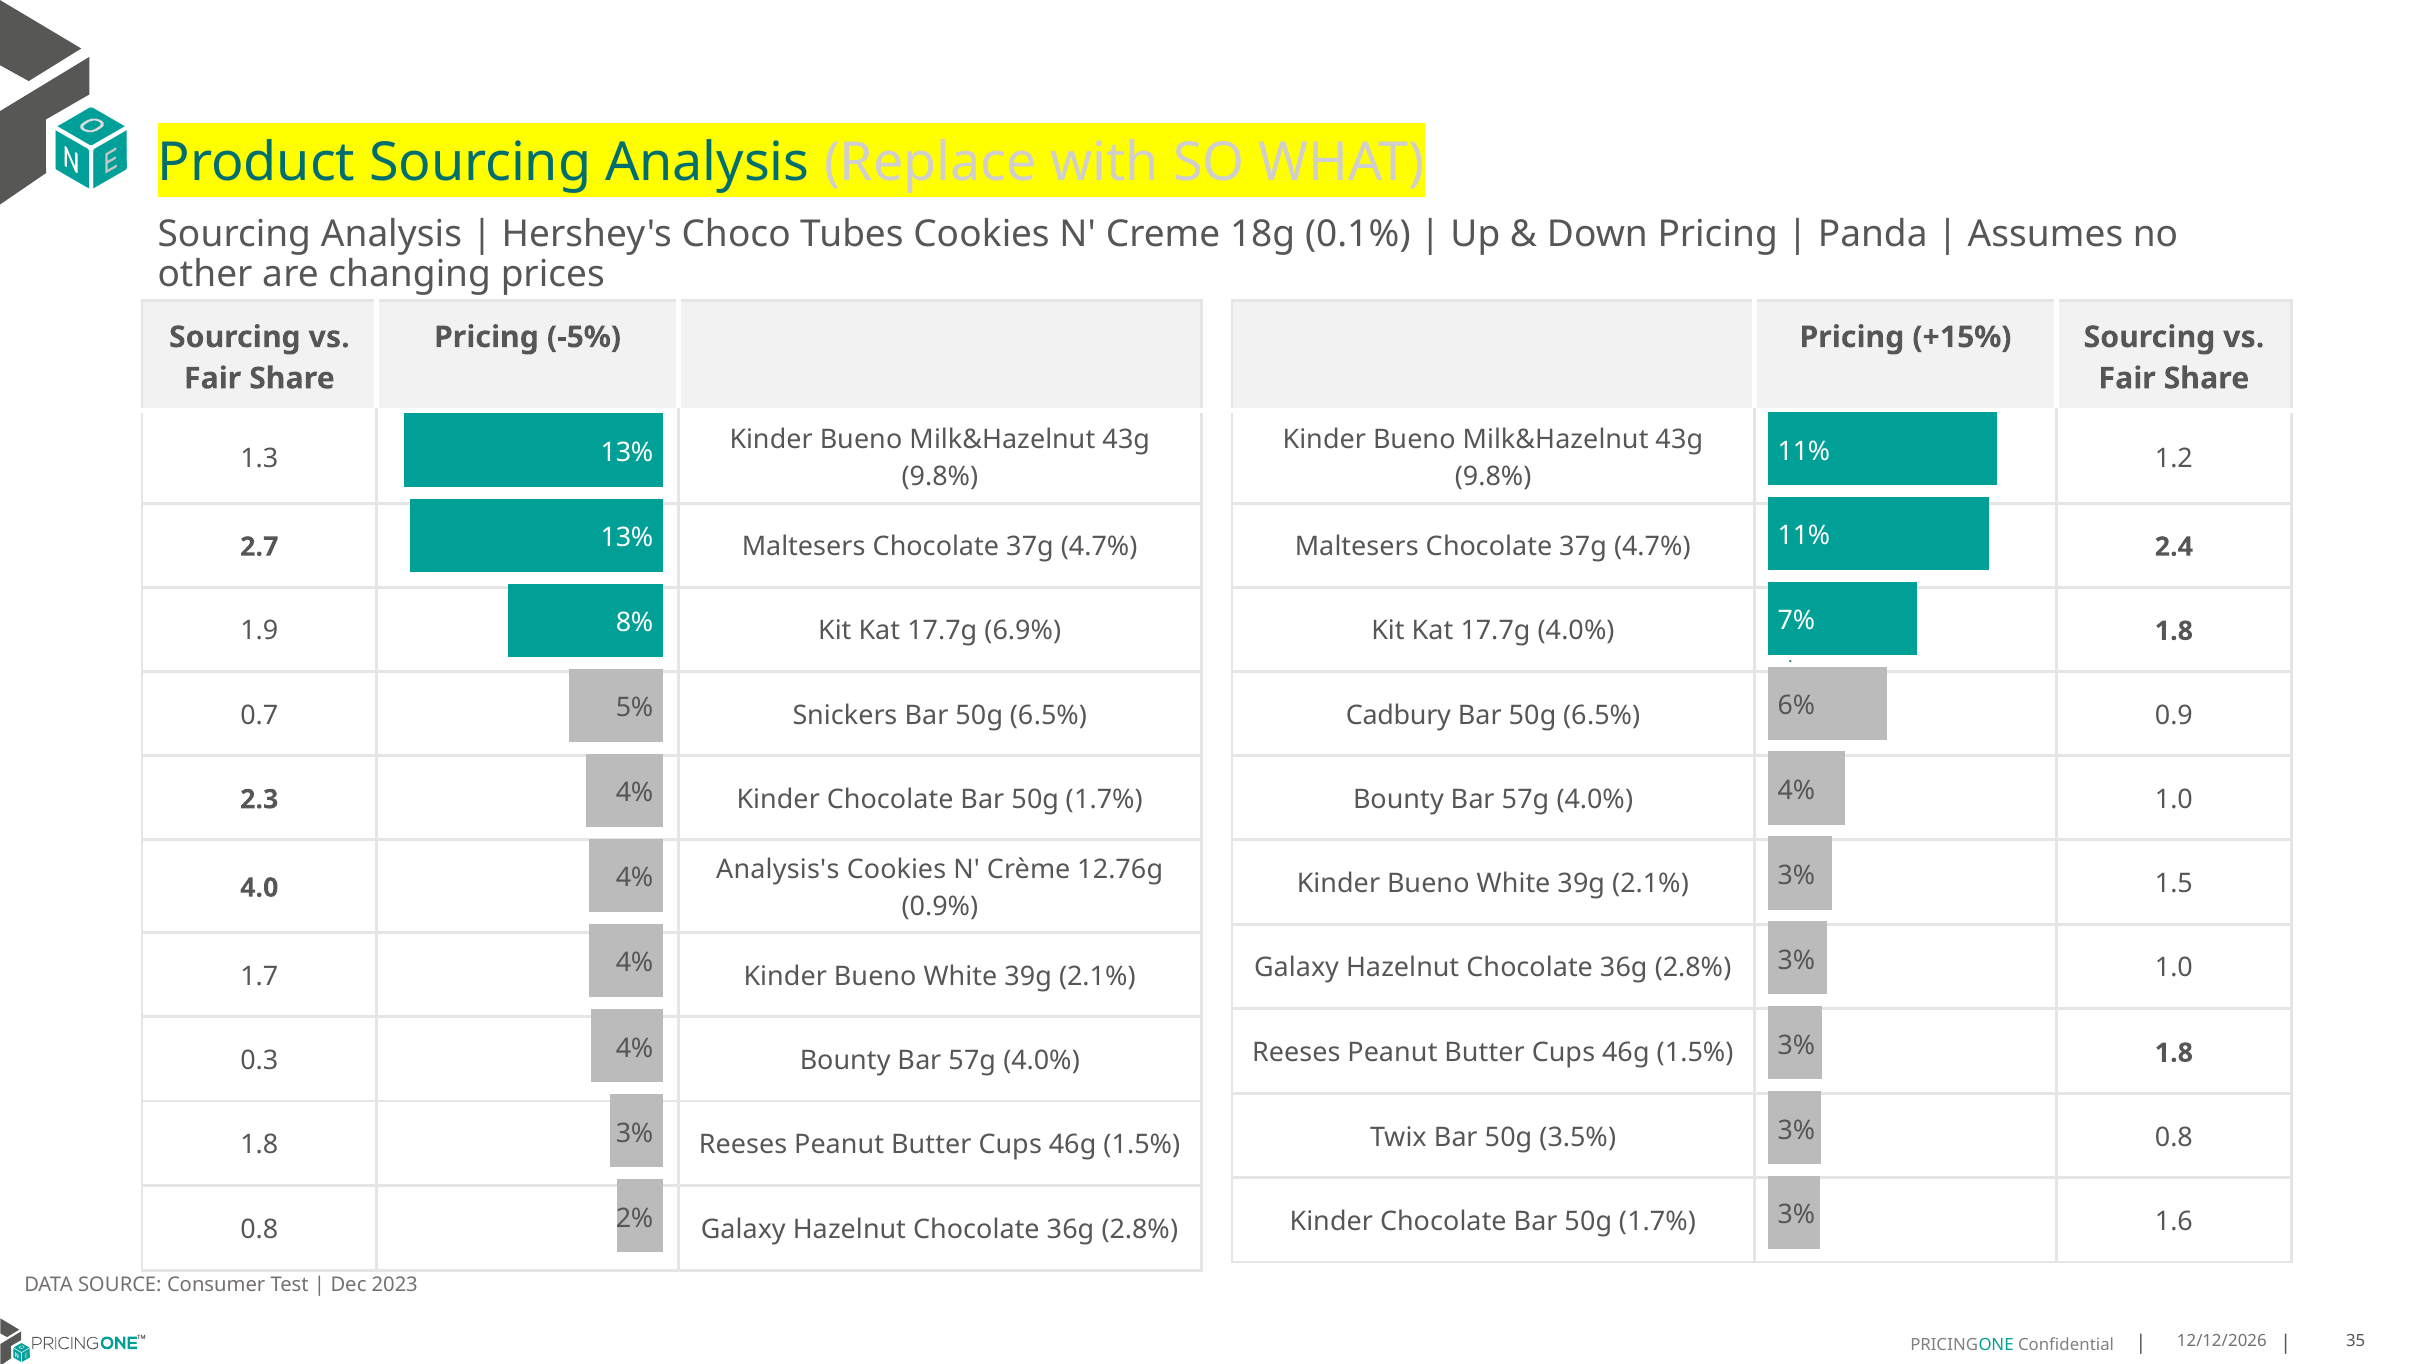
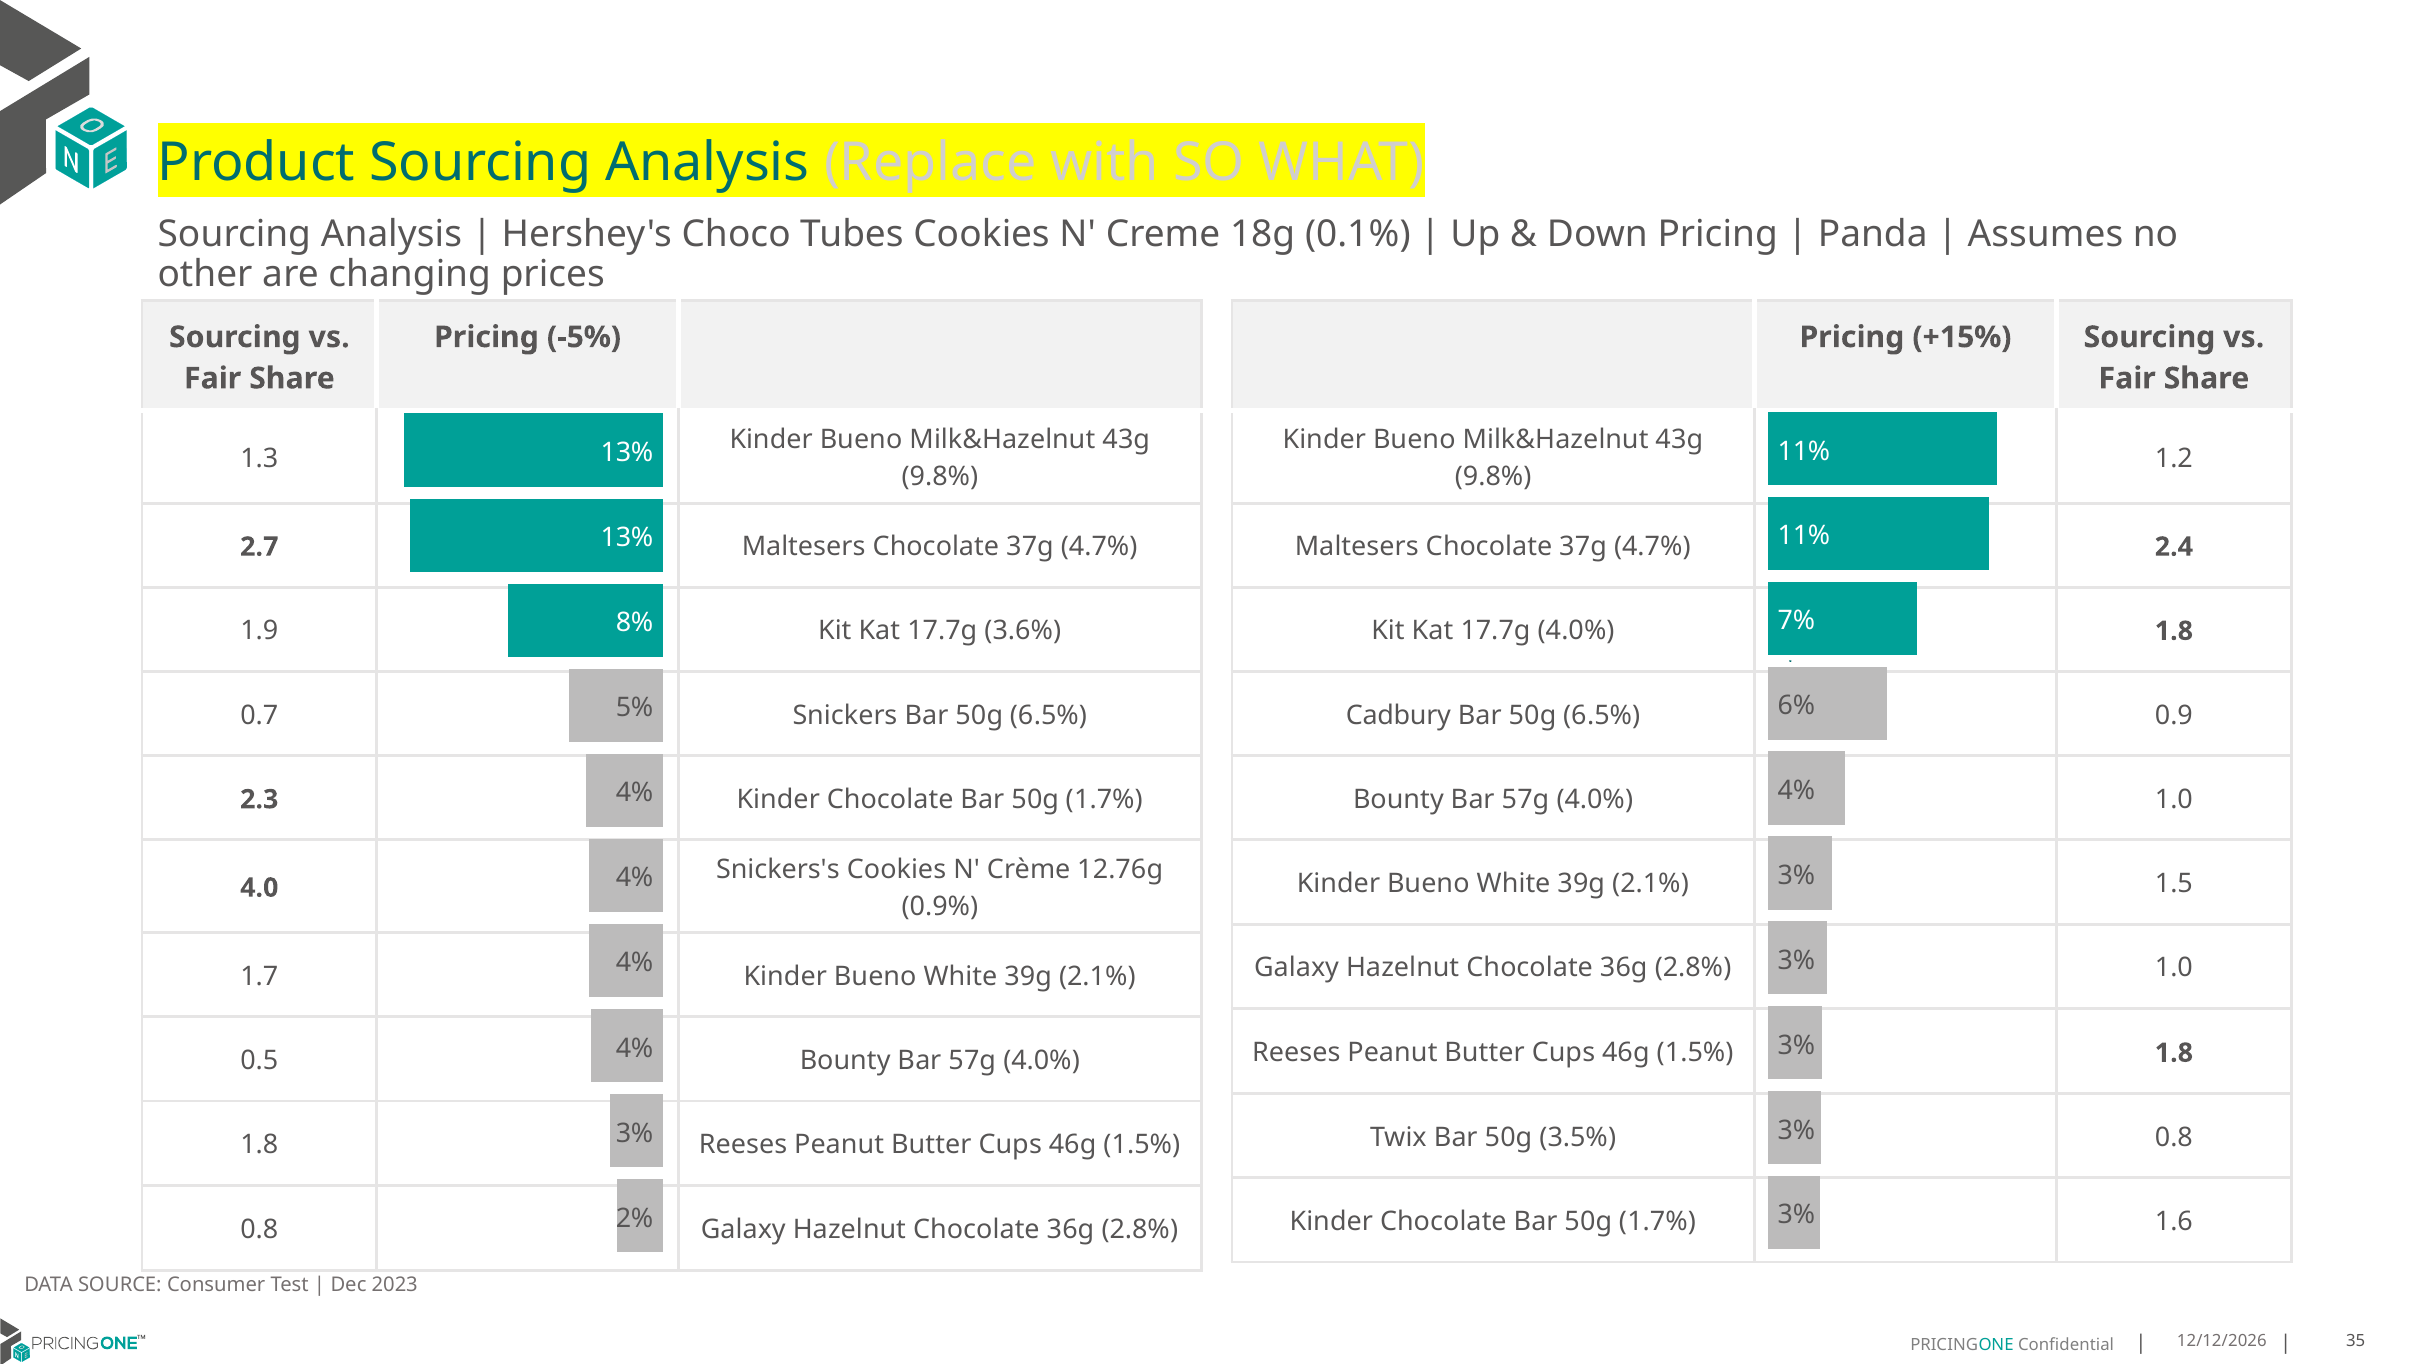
6.9%: 6.9% -> 3.6%
Analysis's: Analysis's -> Snickers's
0.3: 0.3 -> 0.5
